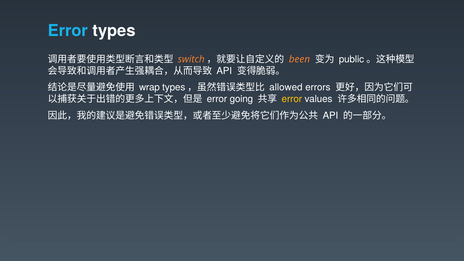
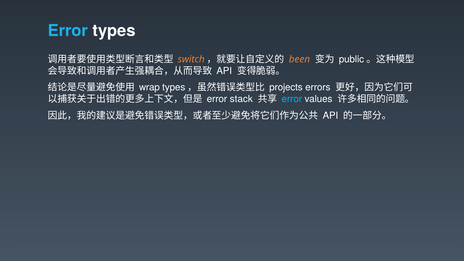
allowed: allowed -> projects
going: going -> stack
error at (292, 99) colour: yellow -> light blue
